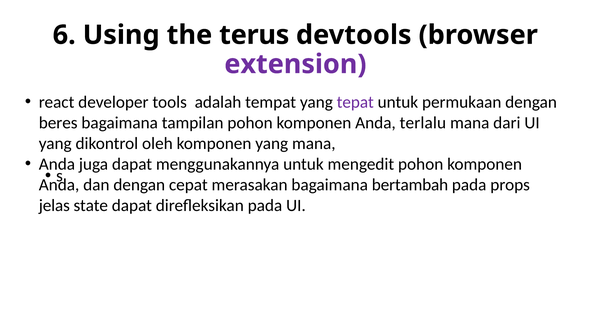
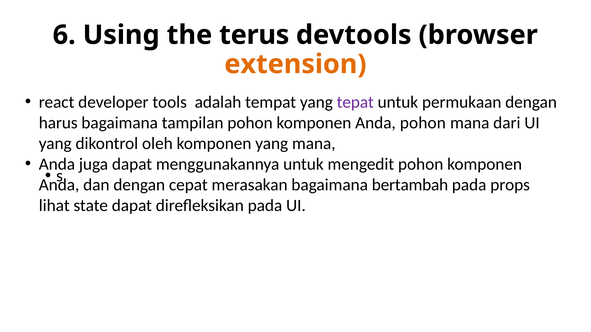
extension colour: purple -> orange
beres: beres -> harus
Anda terlalu: terlalu -> pohon
jelas: jelas -> lihat
